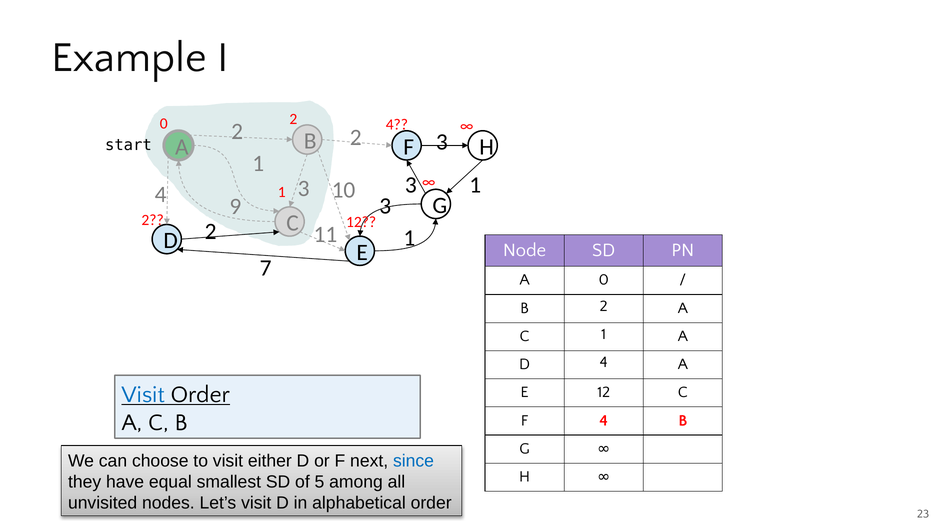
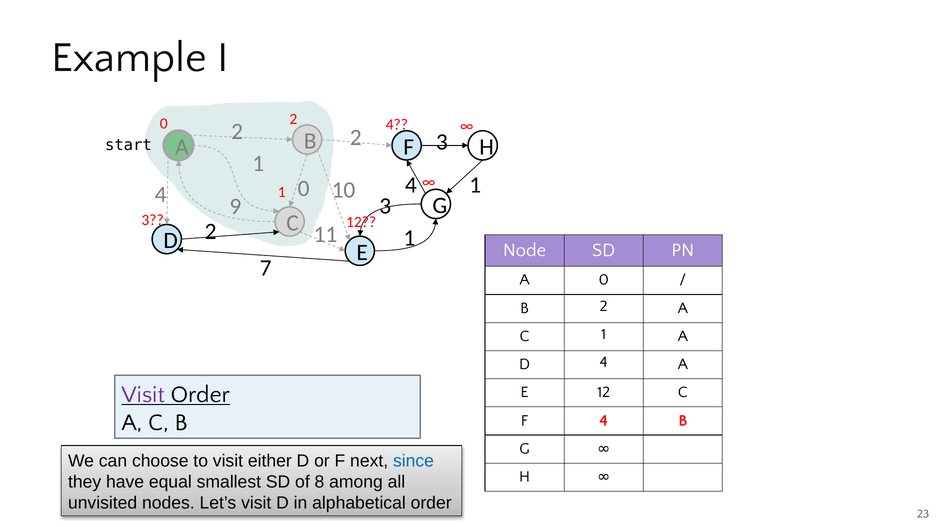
10 3: 3 -> 4
4 3: 3 -> 0
2 at (153, 220): 2 -> 3
Visit at (143, 394) colour: blue -> purple
5: 5 -> 8
